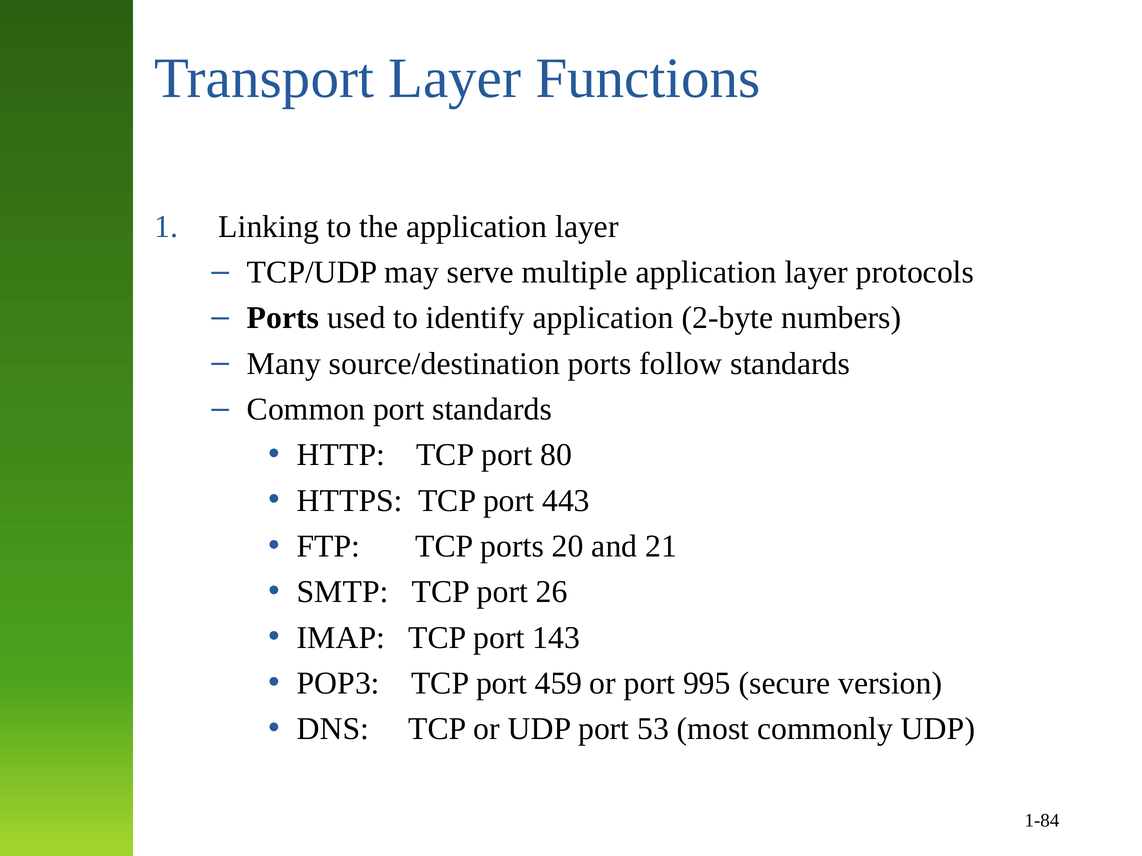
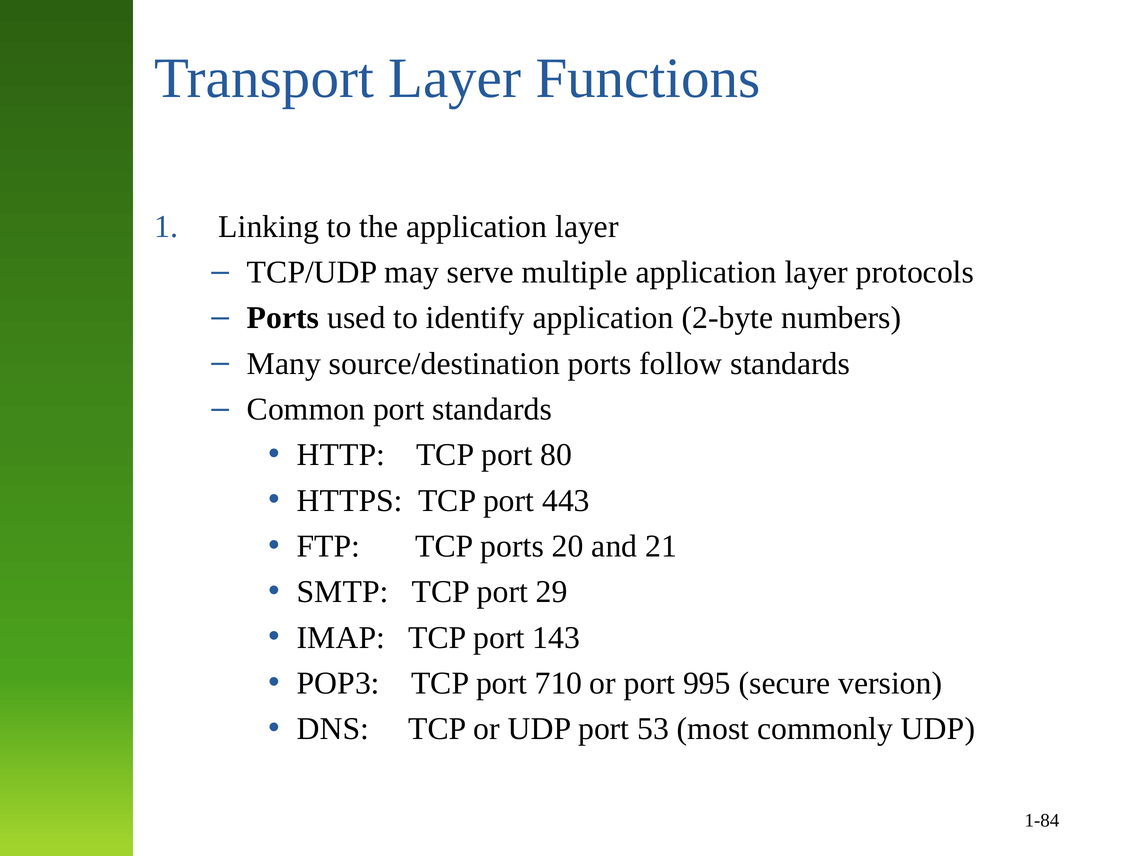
26: 26 -> 29
459: 459 -> 710
